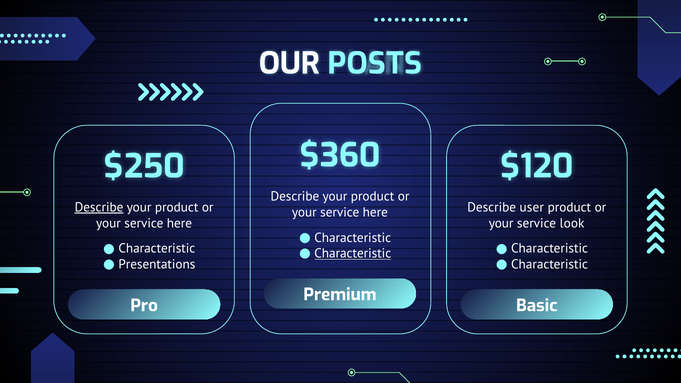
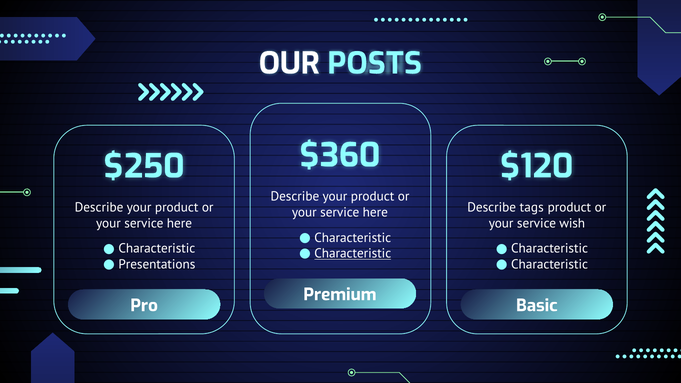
Describe at (99, 207) underline: present -> none
user: user -> tags
look: look -> wish
